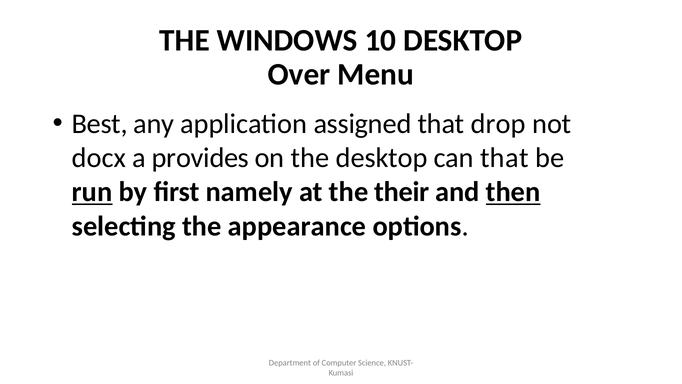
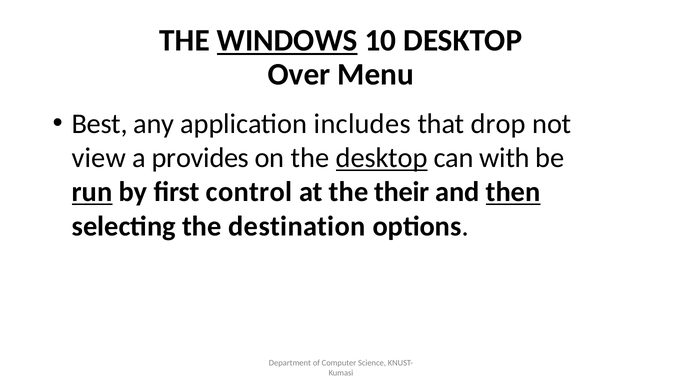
WINDOWS underline: none -> present
assigned: assigned -> includes
docx: docx -> view
desktop at (382, 158) underline: none -> present
can that: that -> with
namely: namely -> control
appearance: appearance -> destination
